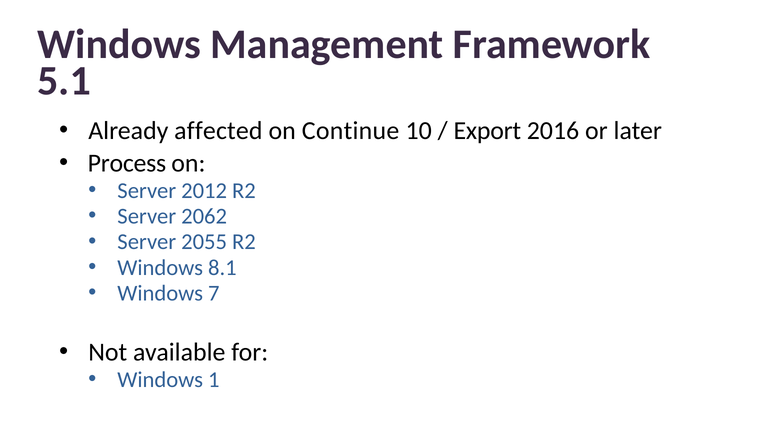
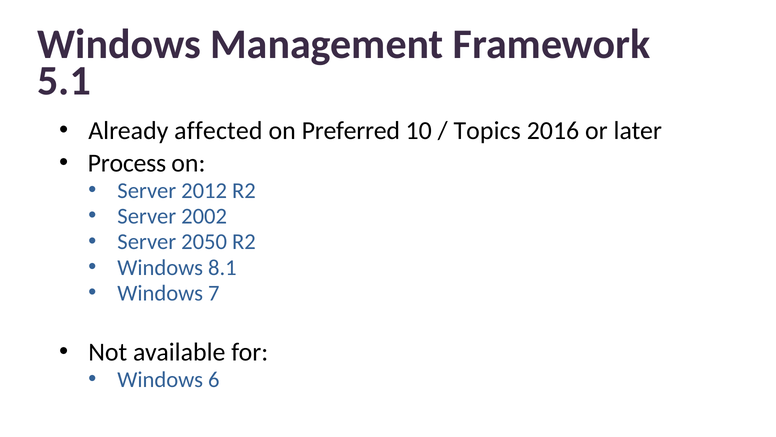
Continue: Continue -> Preferred
Export: Export -> Topics
2062: 2062 -> 2002
2055: 2055 -> 2050
1: 1 -> 6
